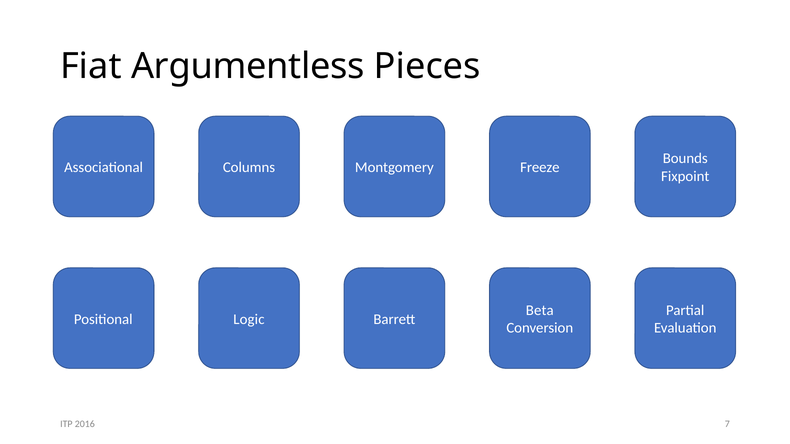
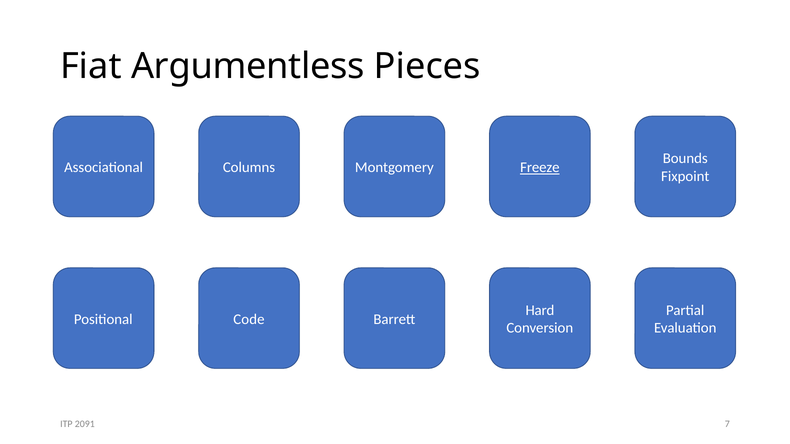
Freeze underline: none -> present
Beta: Beta -> Hard
Logic: Logic -> Code
2016: 2016 -> 2091
